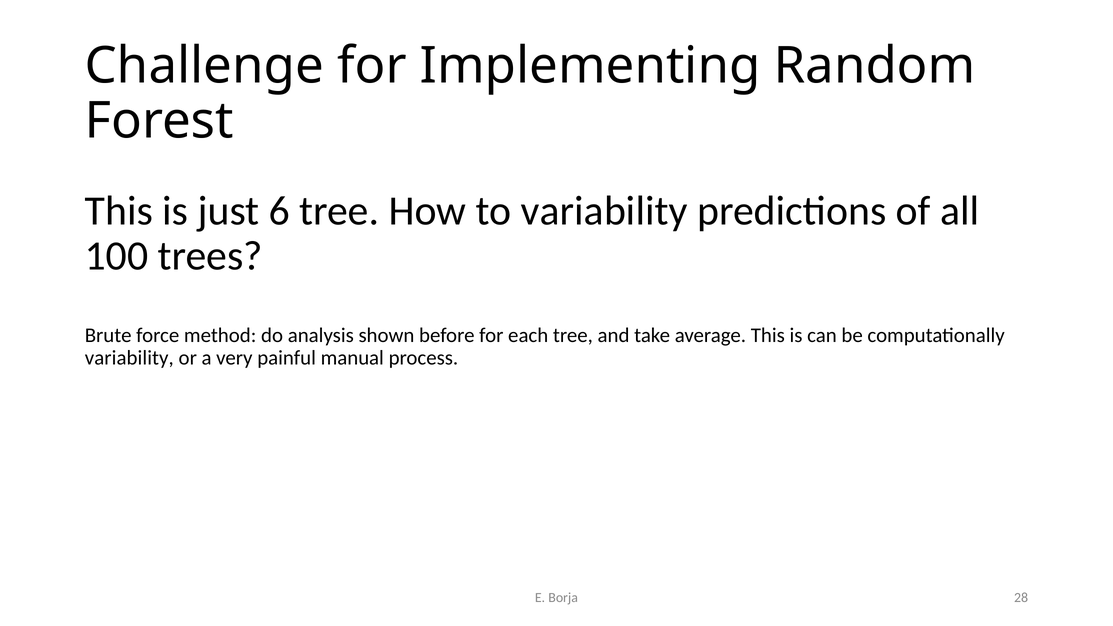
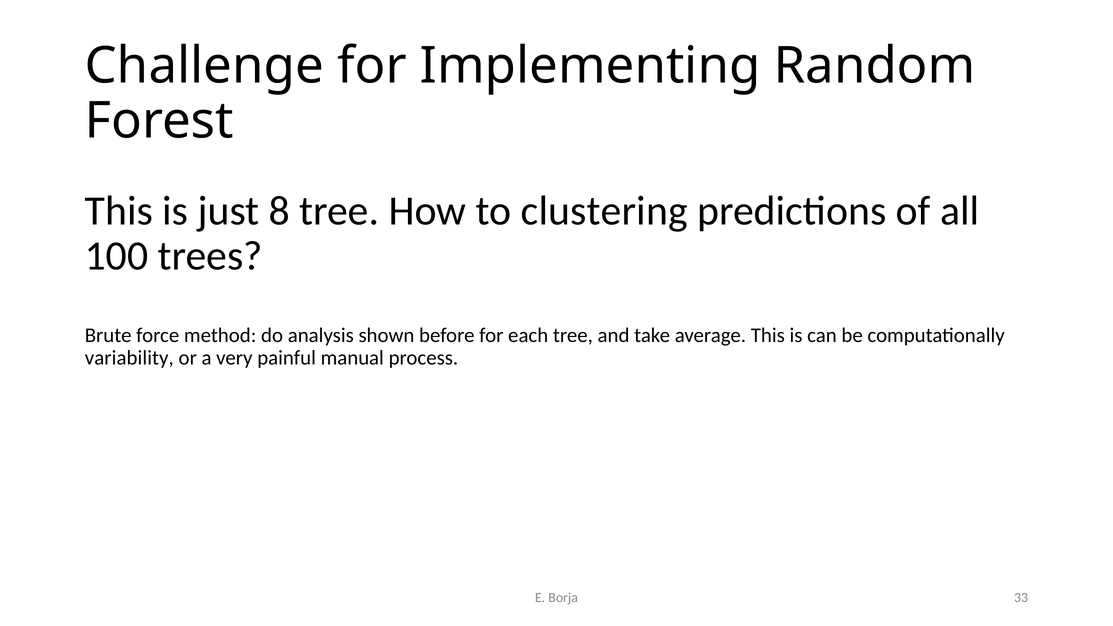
6: 6 -> 8
to variability: variability -> clustering
28: 28 -> 33
